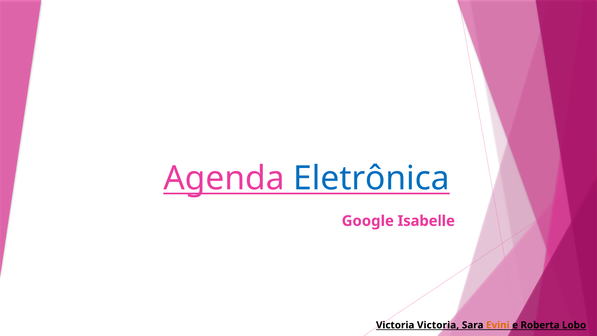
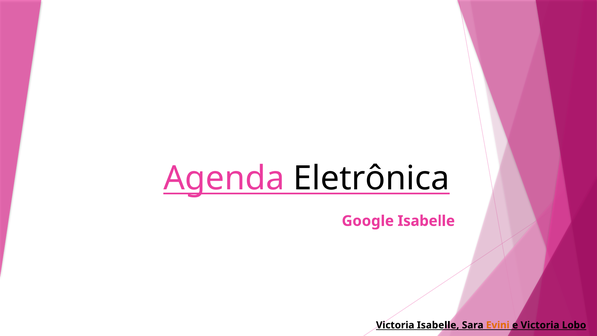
Eletrônica colour: blue -> black
Victoria Victoria: Victoria -> Isabelle
e Roberta: Roberta -> Victoria
